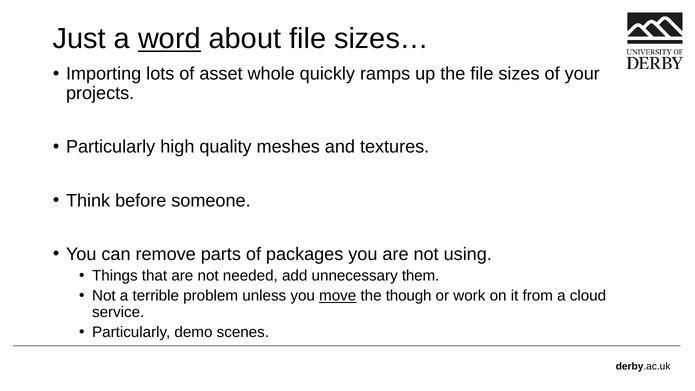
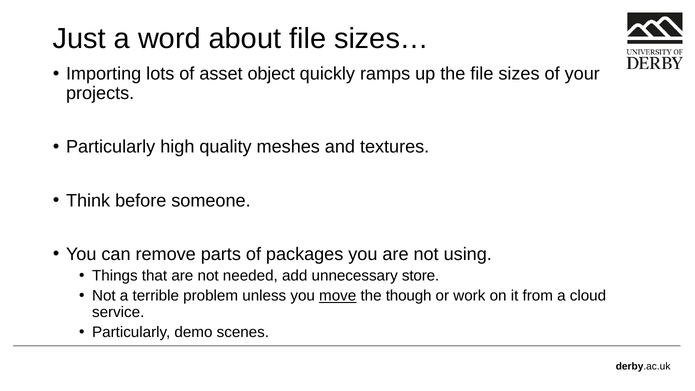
word underline: present -> none
whole: whole -> object
them: them -> store
